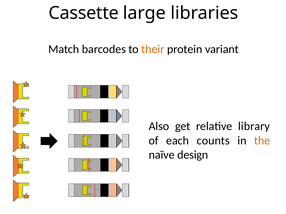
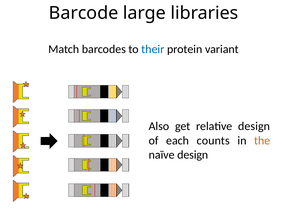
Cassette: Cassette -> Barcode
their colour: orange -> blue
relative library: library -> design
